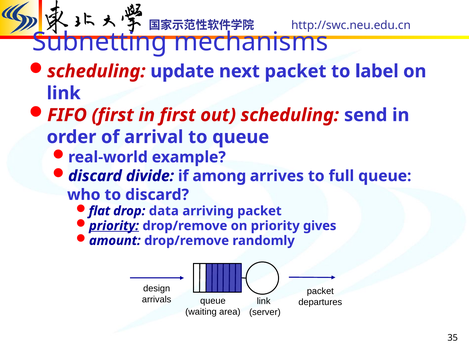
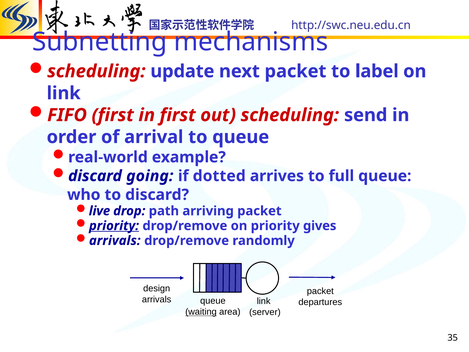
divide: divide -> going
among: among -> dotted
flat: flat -> live
data: data -> path
amount at (115, 240): amount -> arrivals
waiting underline: none -> present
